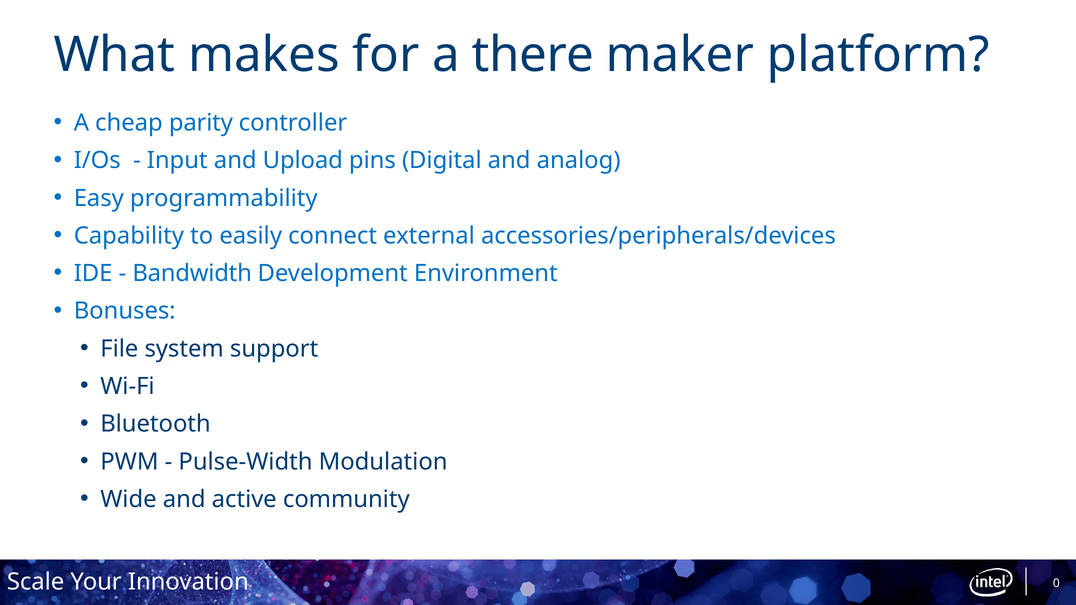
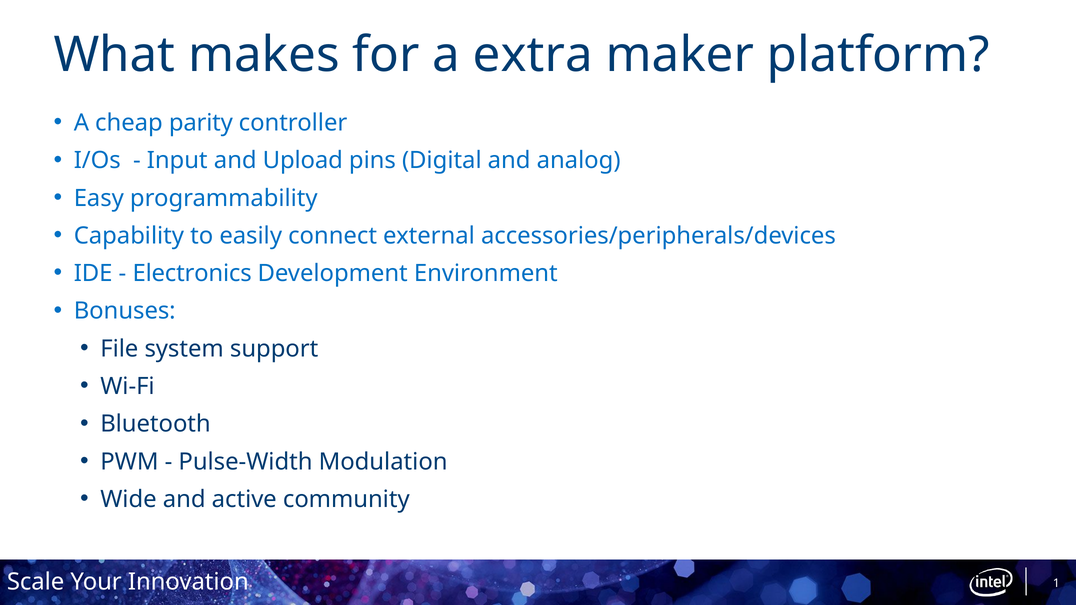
there: there -> extra
Bandwidth: Bandwidth -> Electronics
0: 0 -> 1
